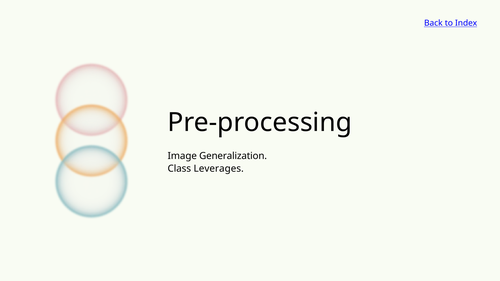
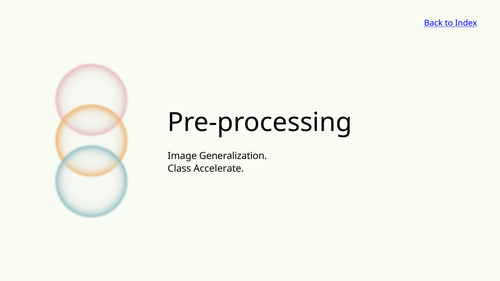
Leverages: Leverages -> Accelerate
